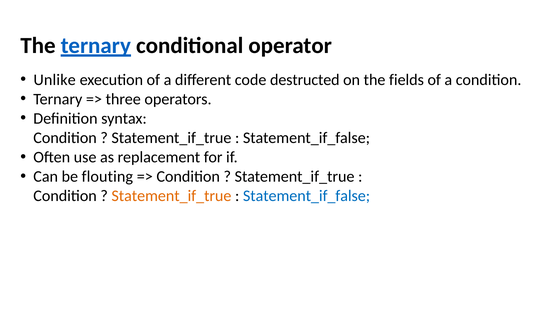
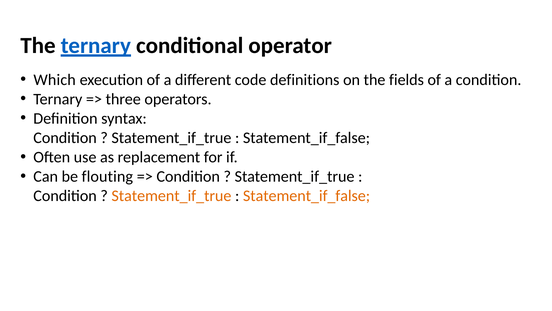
Unlike: Unlike -> Which
destructed: destructed -> definitions
Statement_if_false at (306, 196) colour: blue -> orange
